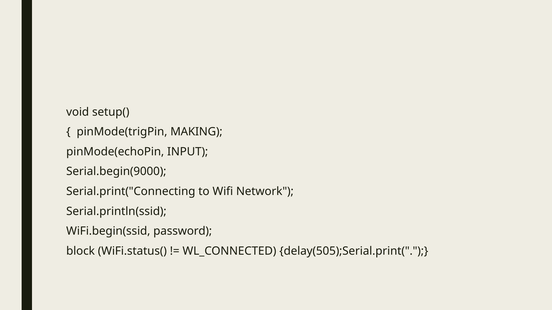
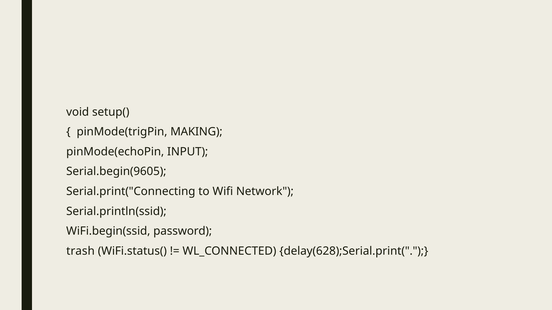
Serial.begin(9000: Serial.begin(9000 -> Serial.begin(9605
block: block -> trash
delay(505);Serial.print(: delay(505);Serial.print( -> delay(628);Serial.print(
